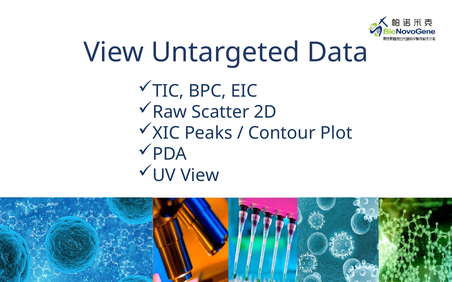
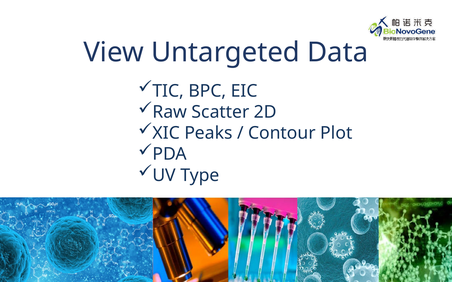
UV View: View -> Type
